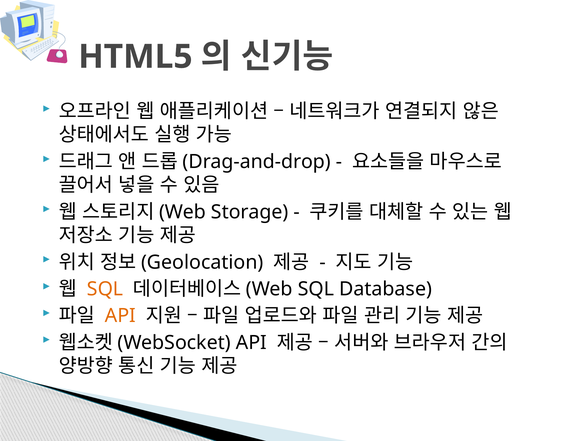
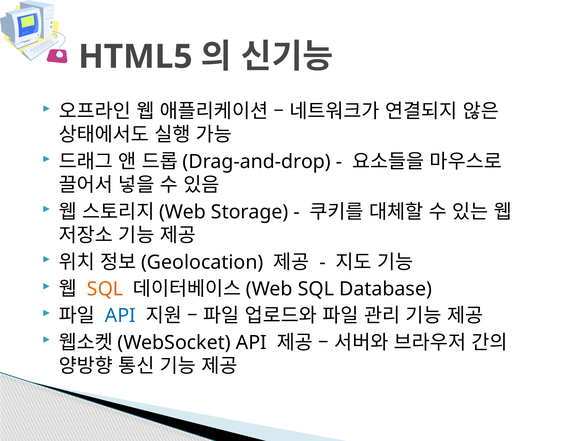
API at (120, 316) colour: orange -> blue
